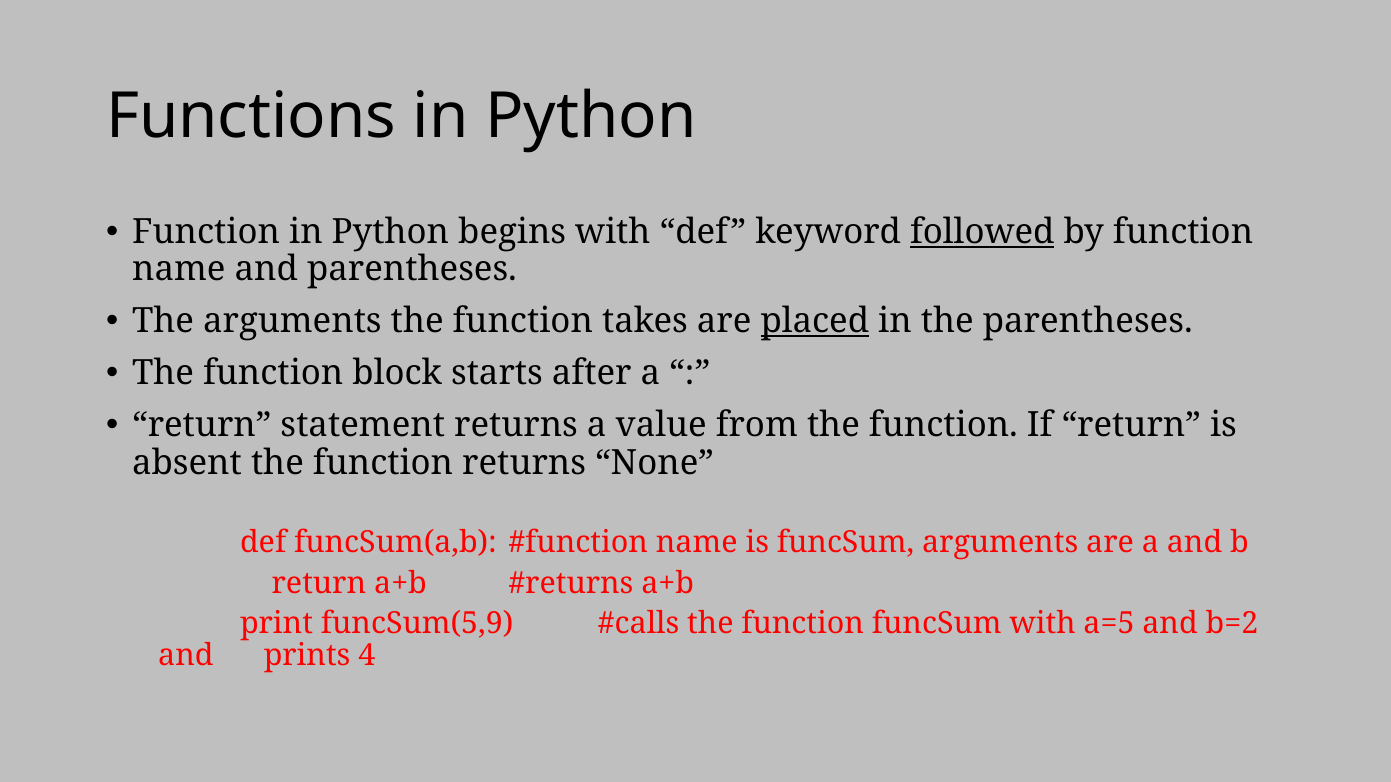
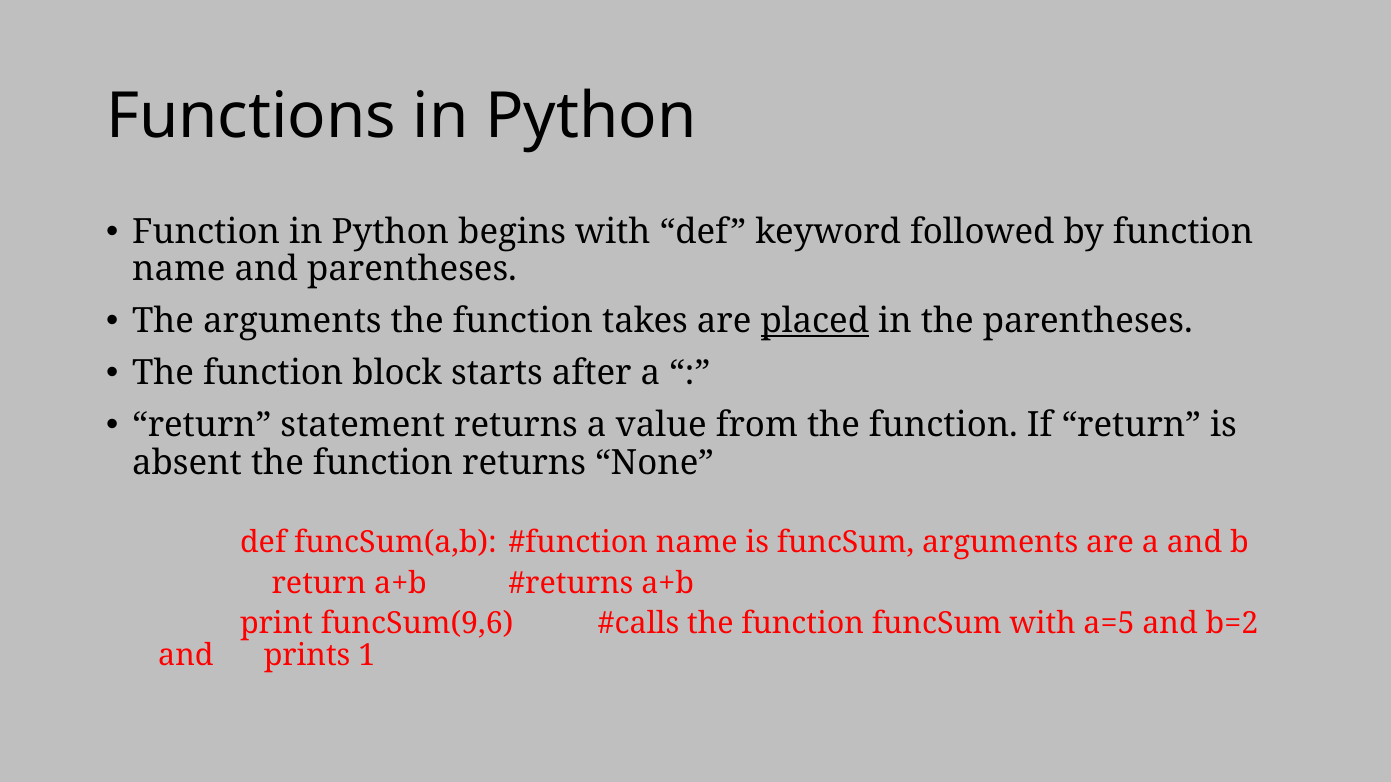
followed underline: present -> none
funcSum(5,9: funcSum(5,9 -> funcSum(9,6
4: 4 -> 1
